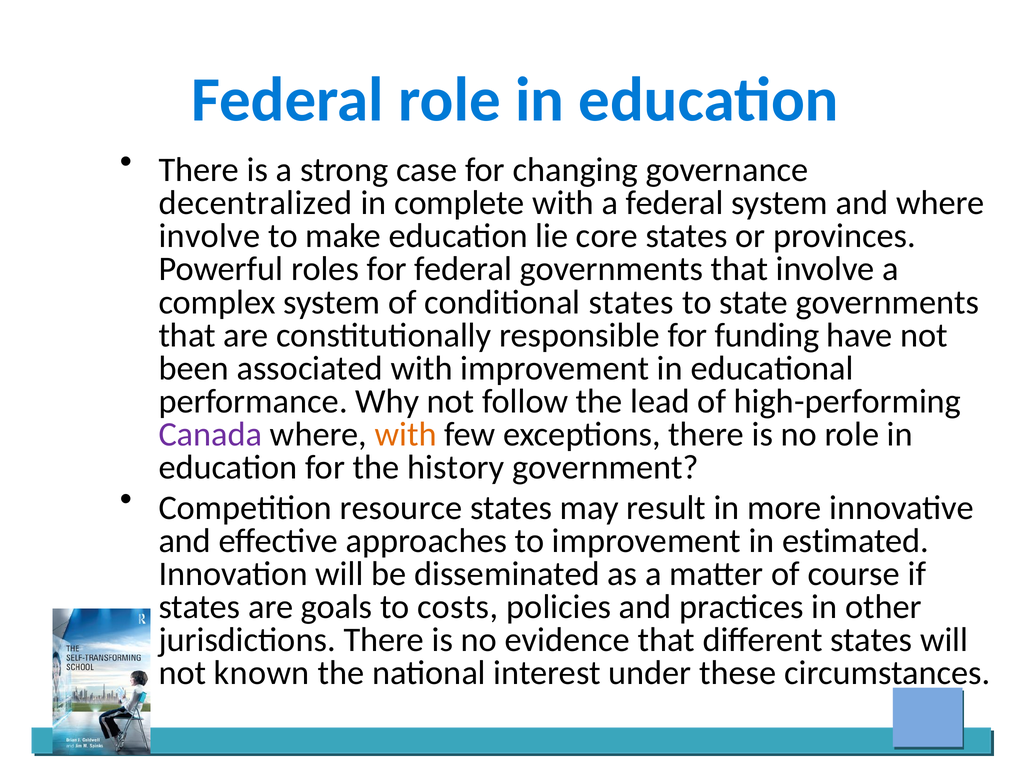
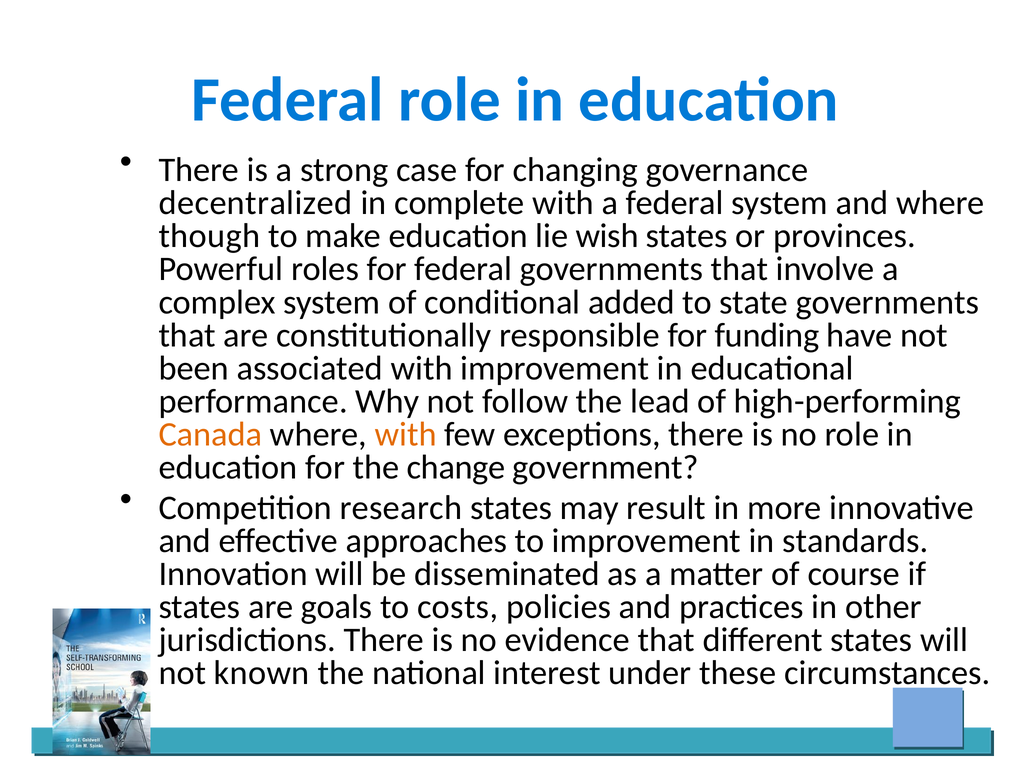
involve at (209, 236): involve -> though
core: core -> wish
conditional states: states -> added
Canada colour: purple -> orange
history: history -> change
resource: resource -> research
estimated: estimated -> standards
